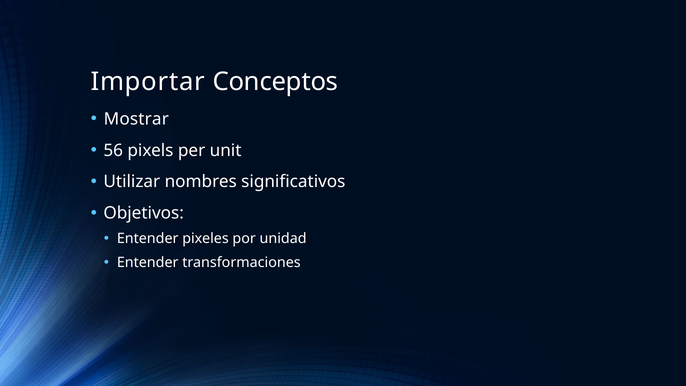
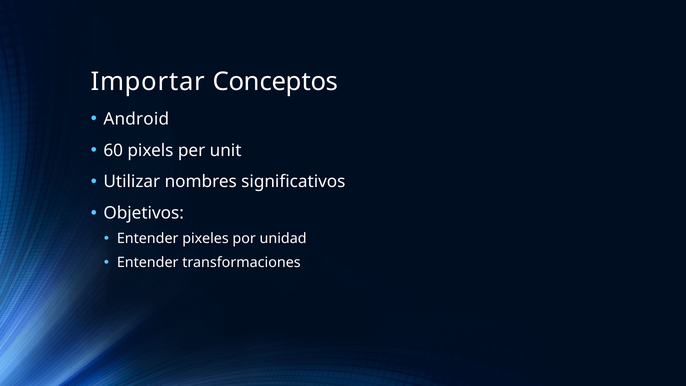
Mostrar: Mostrar -> Android
56: 56 -> 60
